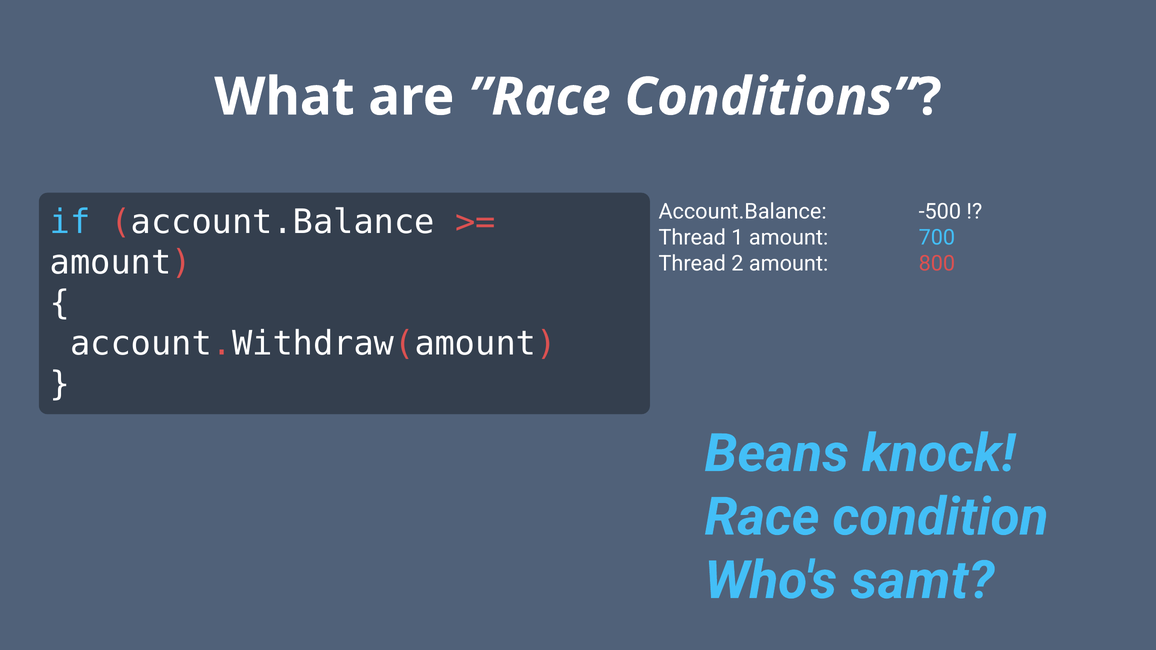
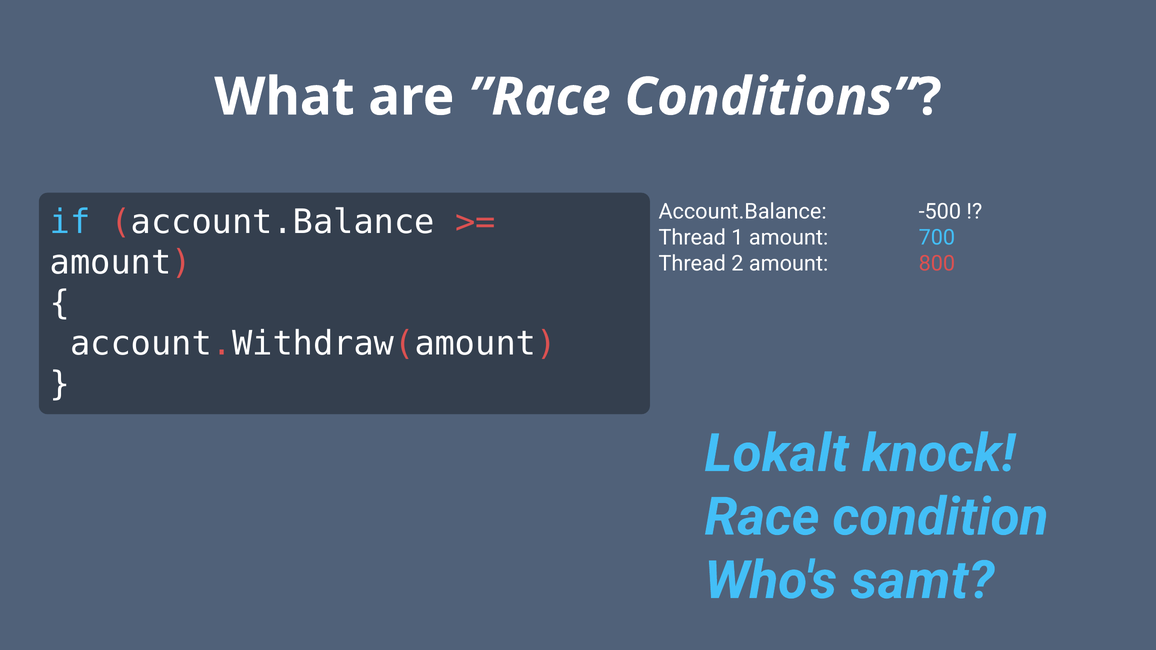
Beans: Beans -> Lokalt
